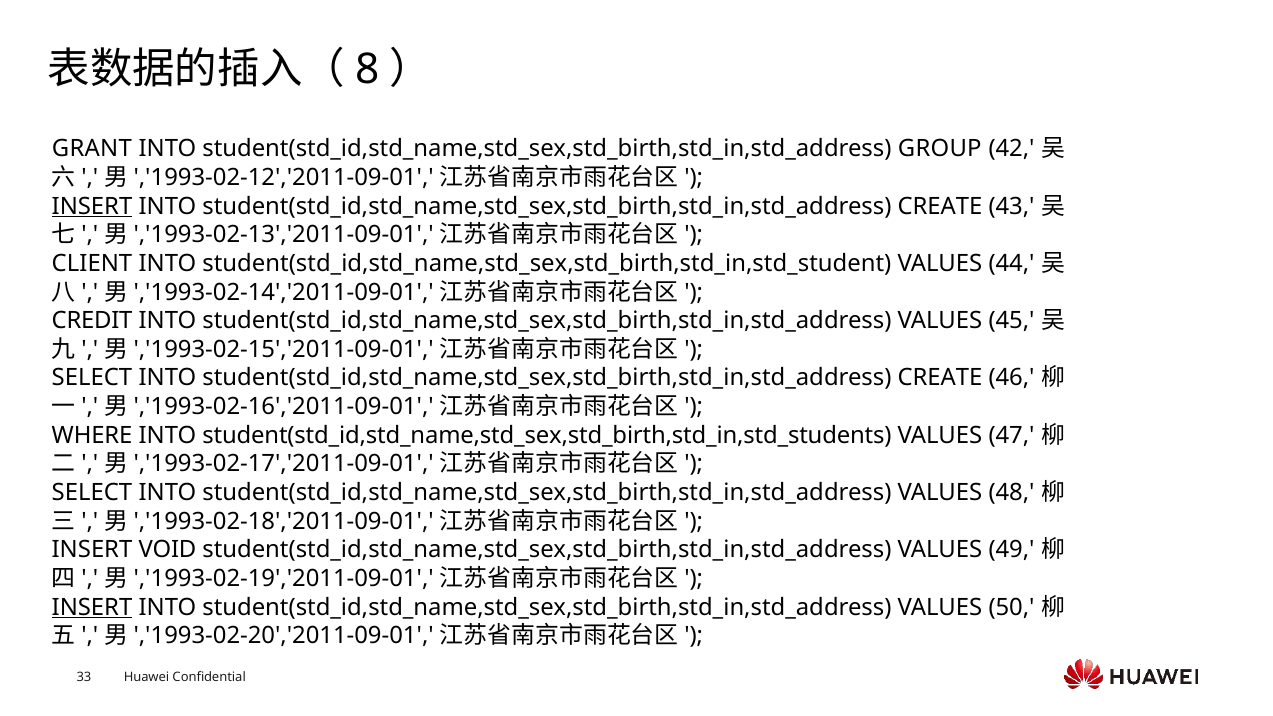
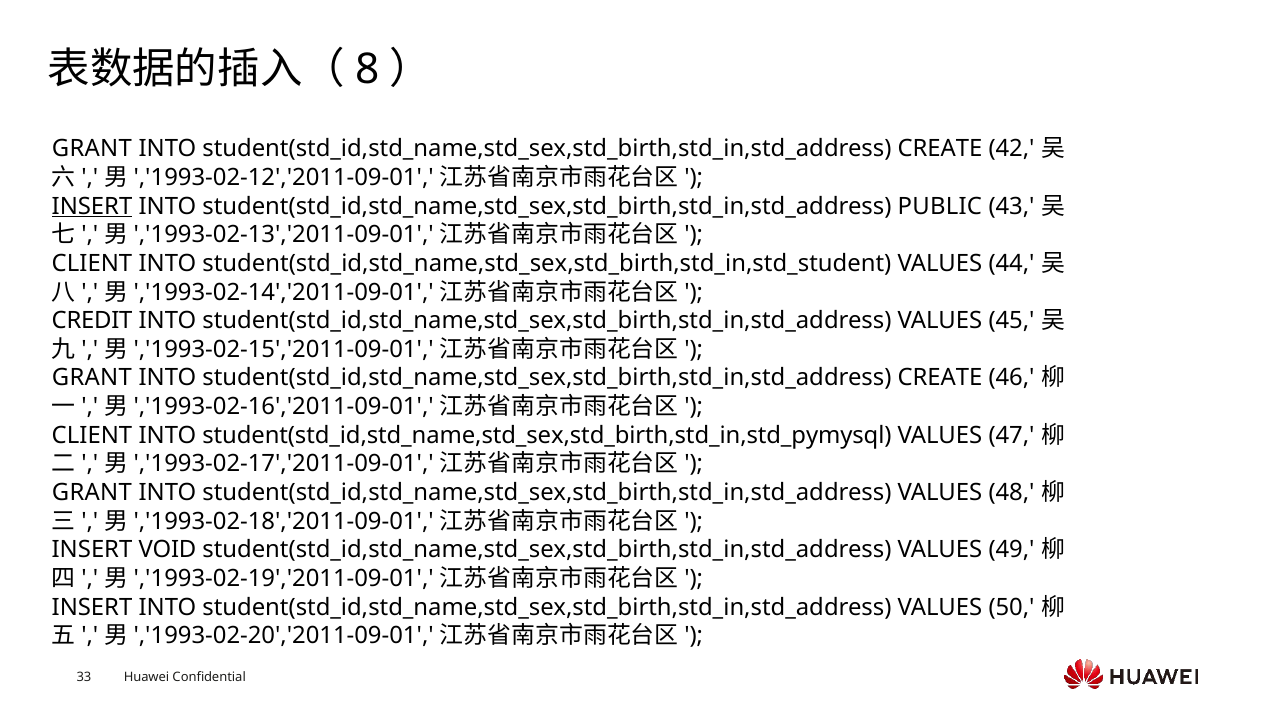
GROUP at (940, 149): GROUP -> CREATE
CREATE at (940, 206): CREATE -> PUBLIC
SELECT at (92, 378): SELECT -> GRANT
WHERE at (92, 435): WHERE -> CLIENT
student(std_id,std_name,std_sex,std_birth,std_in,std_students: student(std_id,std_name,std_sex,std_birth,std_in,std_students -> student(std_id,std_name,std_sex,std_birth,std_in,std_pymysql
SELECT at (92, 493): SELECT -> GRANT
INSERT at (92, 607) underline: present -> none
